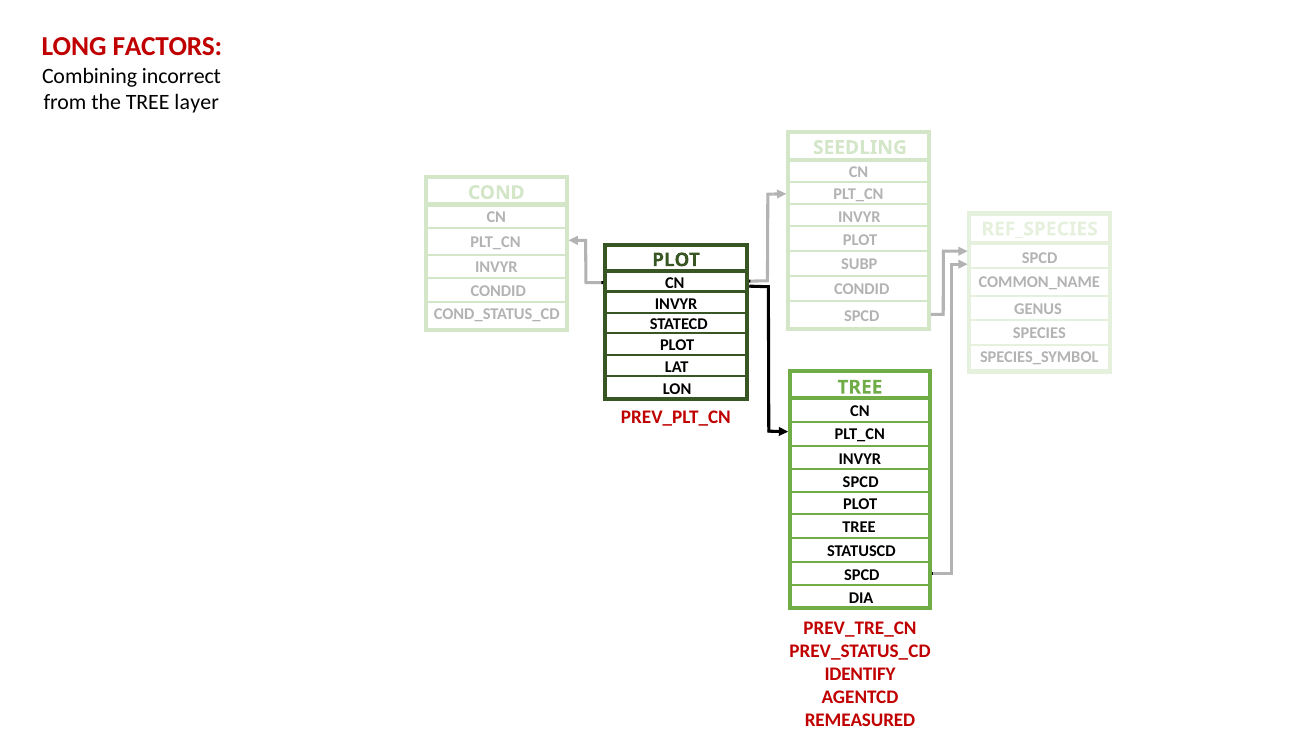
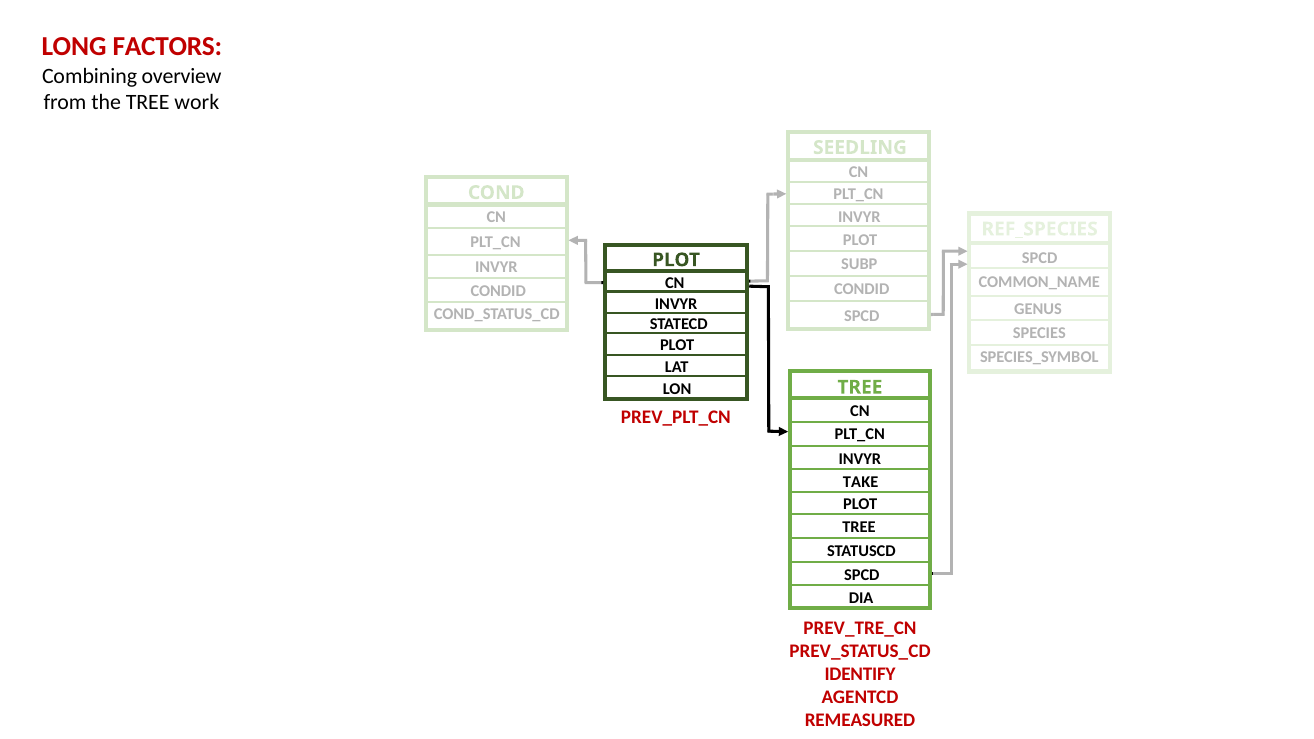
incorrect: incorrect -> overview
layer: layer -> work
SPCD at (861, 483): SPCD -> TAKE
